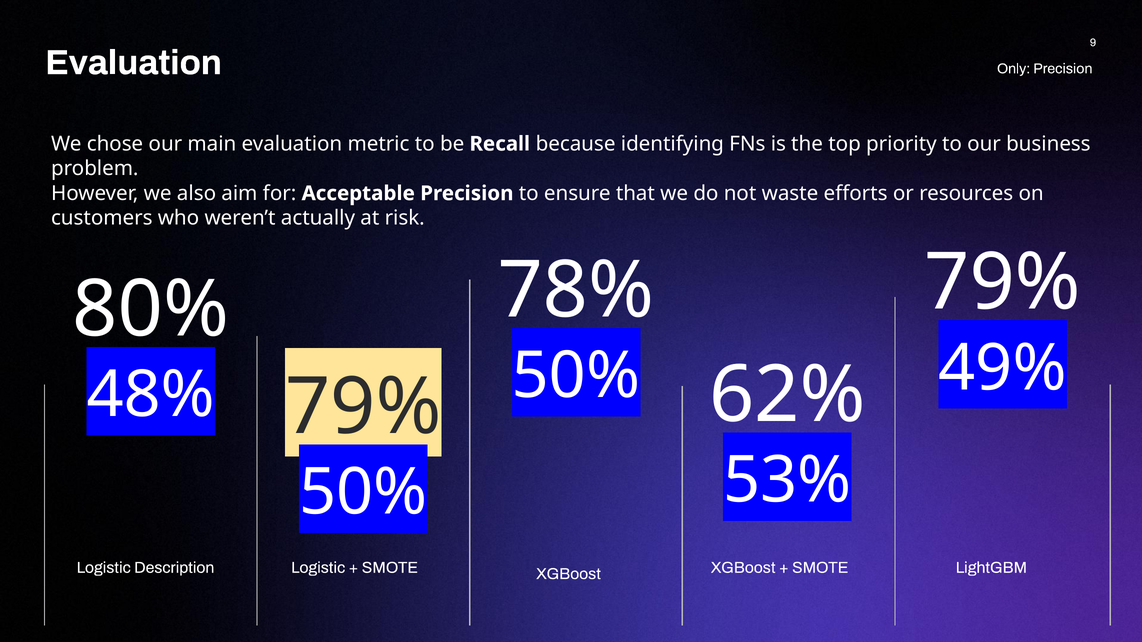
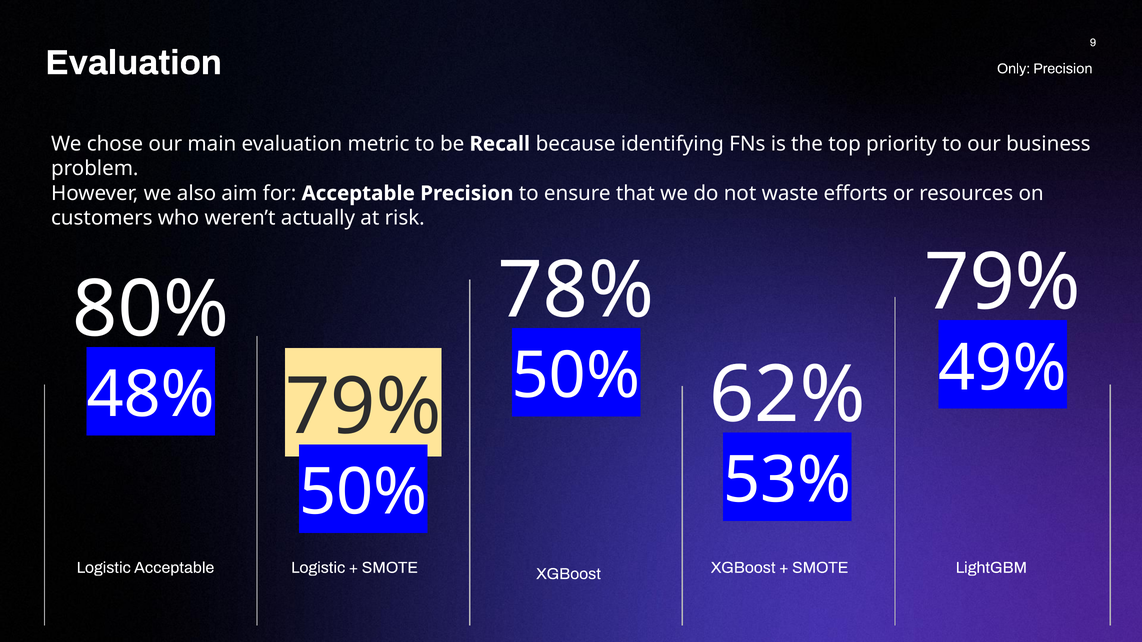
Logistic Description: Description -> Acceptable
